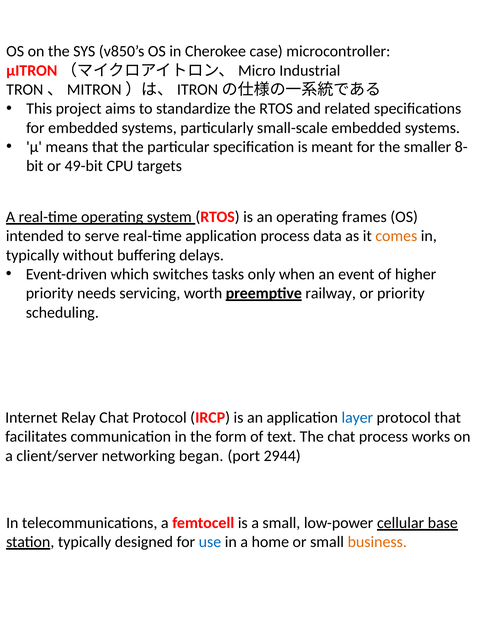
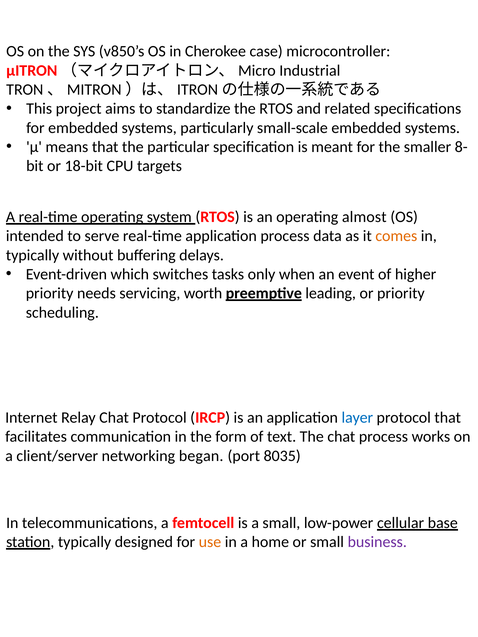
49-bit: 49-bit -> 18-bit
frames: frames -> almost
railway: railway -> leading
2944: 2944 -> 8035
use colour: blue -> orange
business colour: orange -> purple
